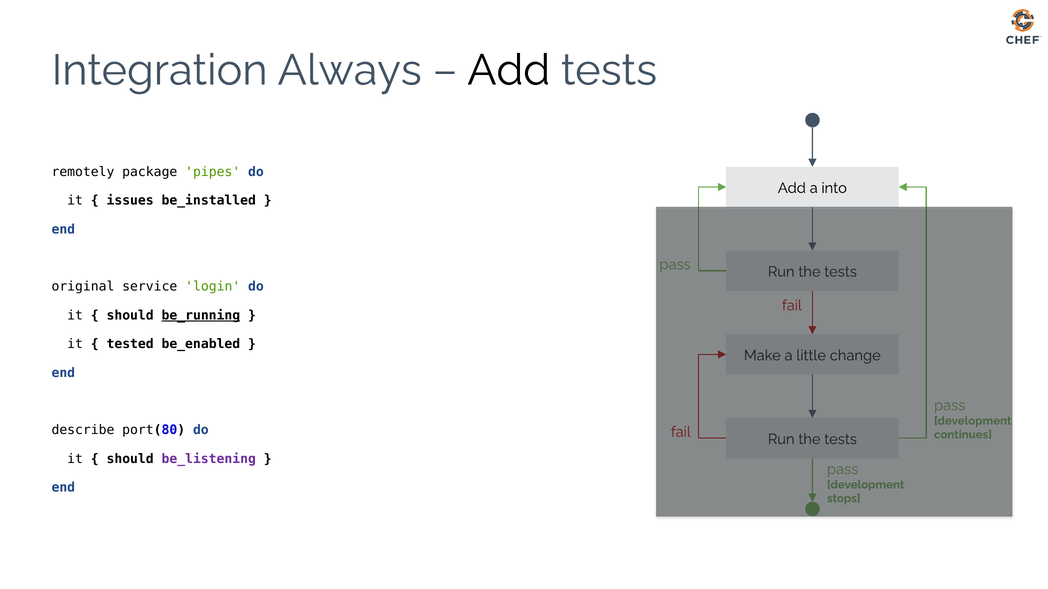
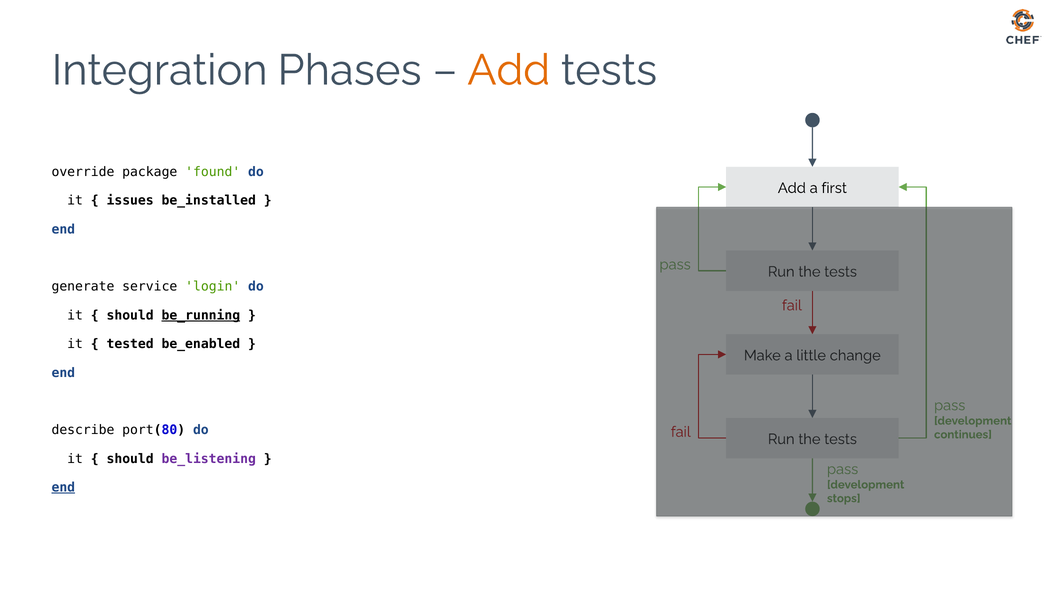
Always: Always -> Phases
Add at (509, 70) colour: black -> orange
remotely: remotely -> override
pipes: pipes -> found
into: into -> first
original: original -> generate
end at (63, 488) underline: none -> present
